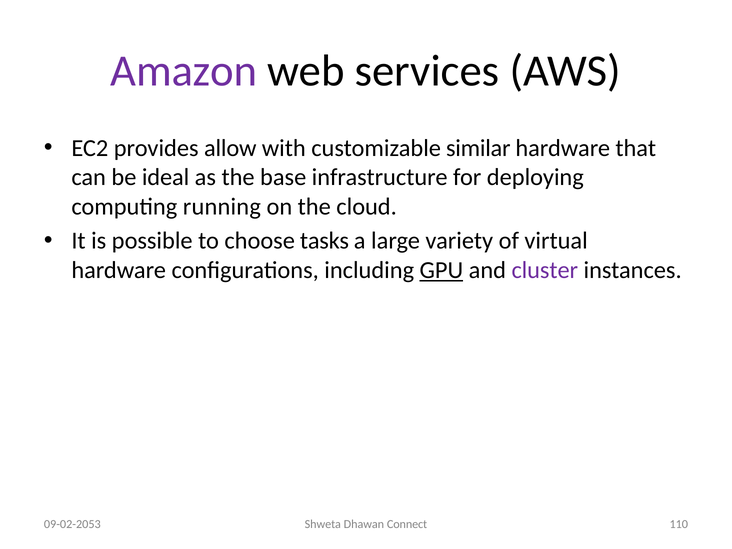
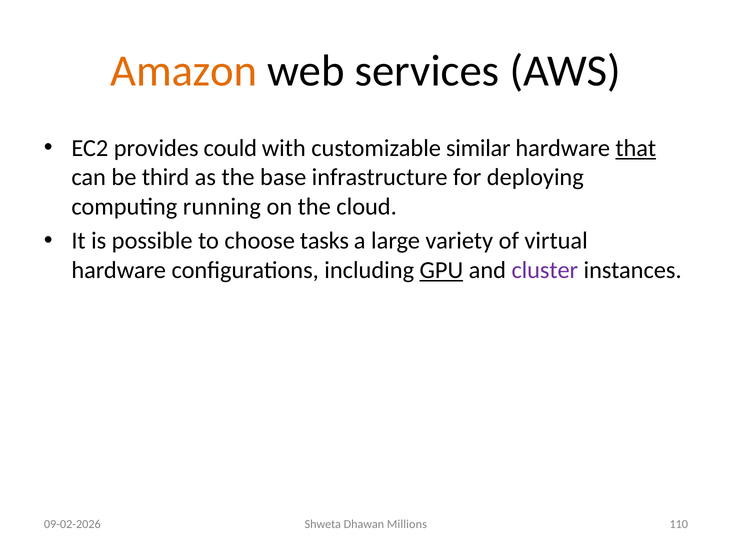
Amazon colour: purple -> orange
allow: allow -> could
that underline: none -> present
ideal: ideal -> third
09-02-2053: 09-02-2053 -> 09-02-2026
Connect: Connect -> Millions
